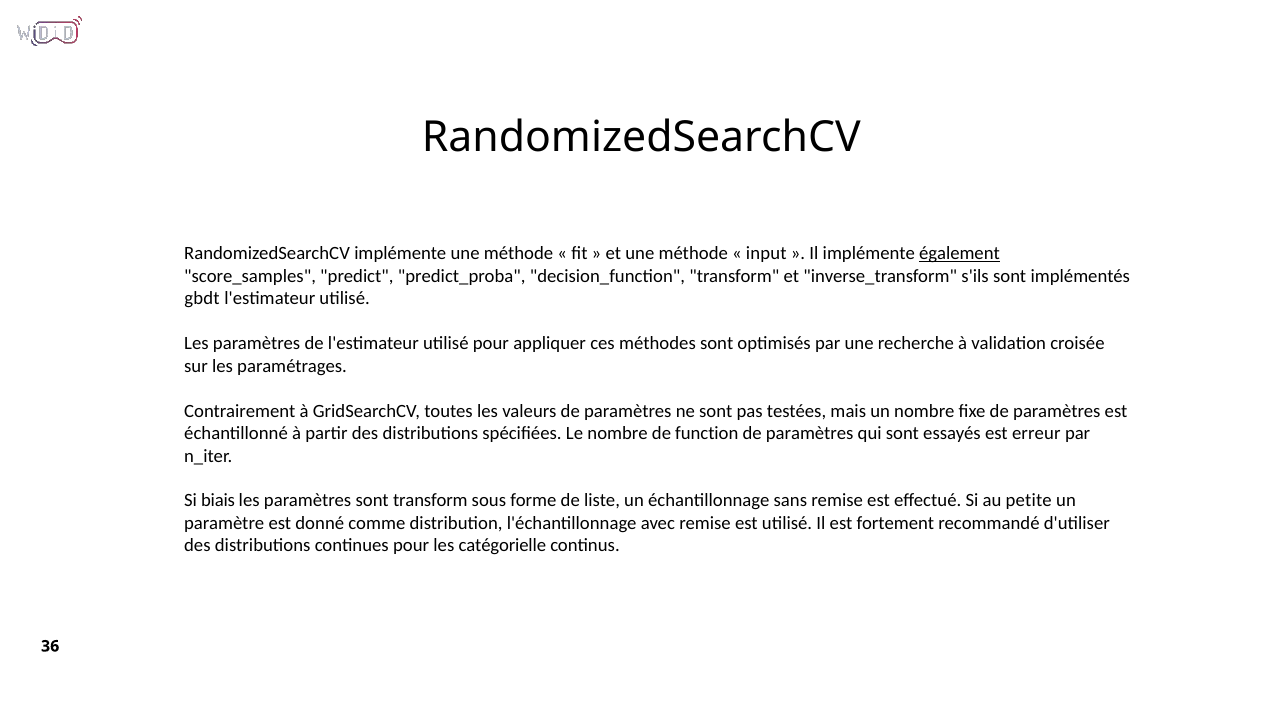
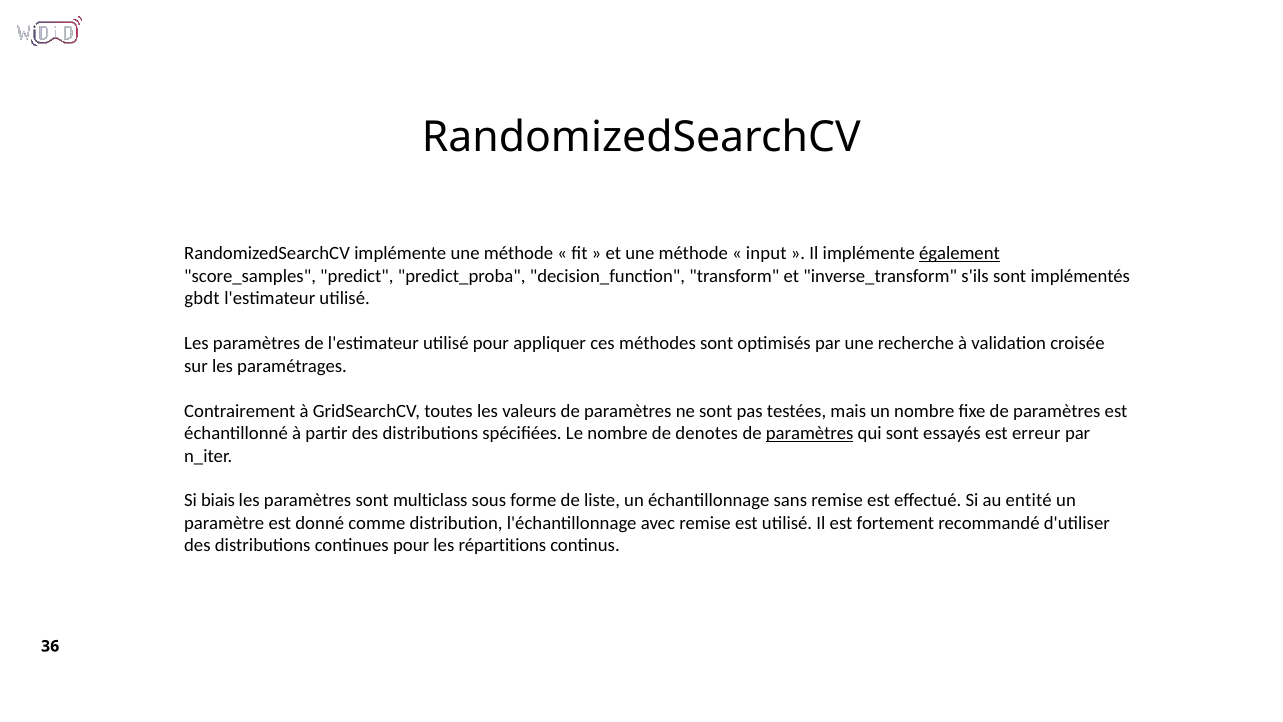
function: function -> denotes
paramètres at (810, 433) underline: none -> present
sont transform: transform -> multiclass
petite: petite -> entité
catégorielle: catégorielle -> répartitions
